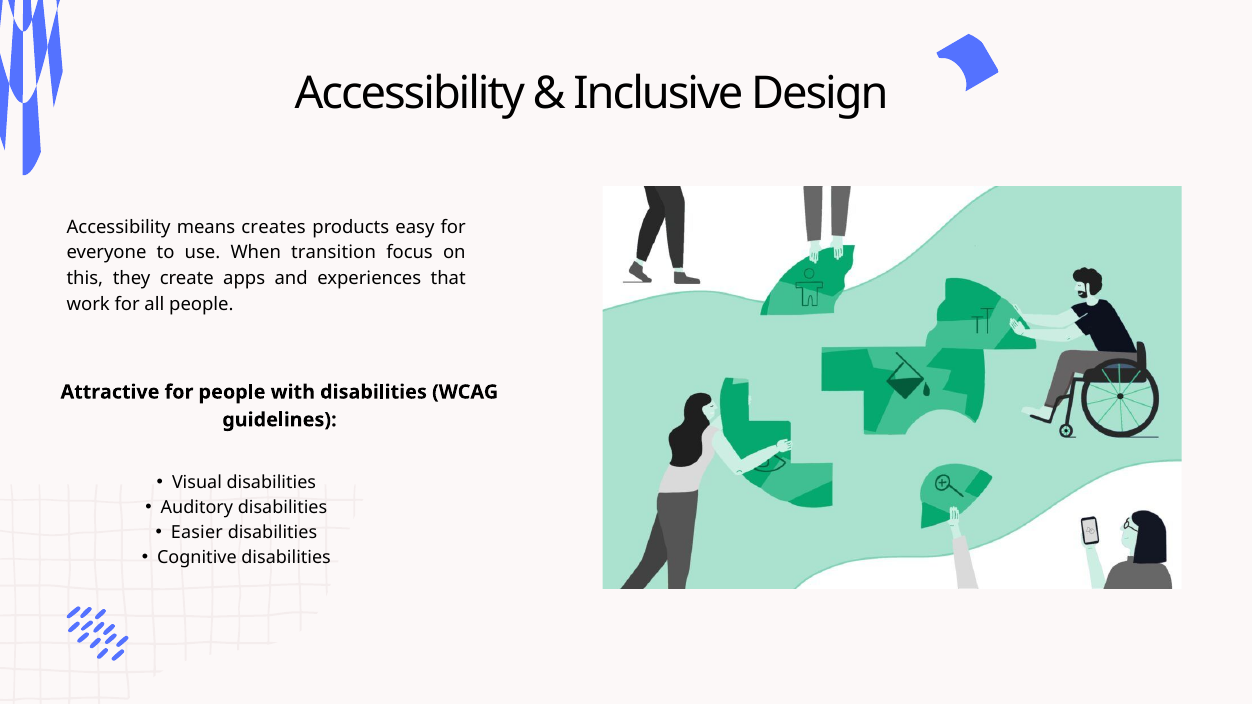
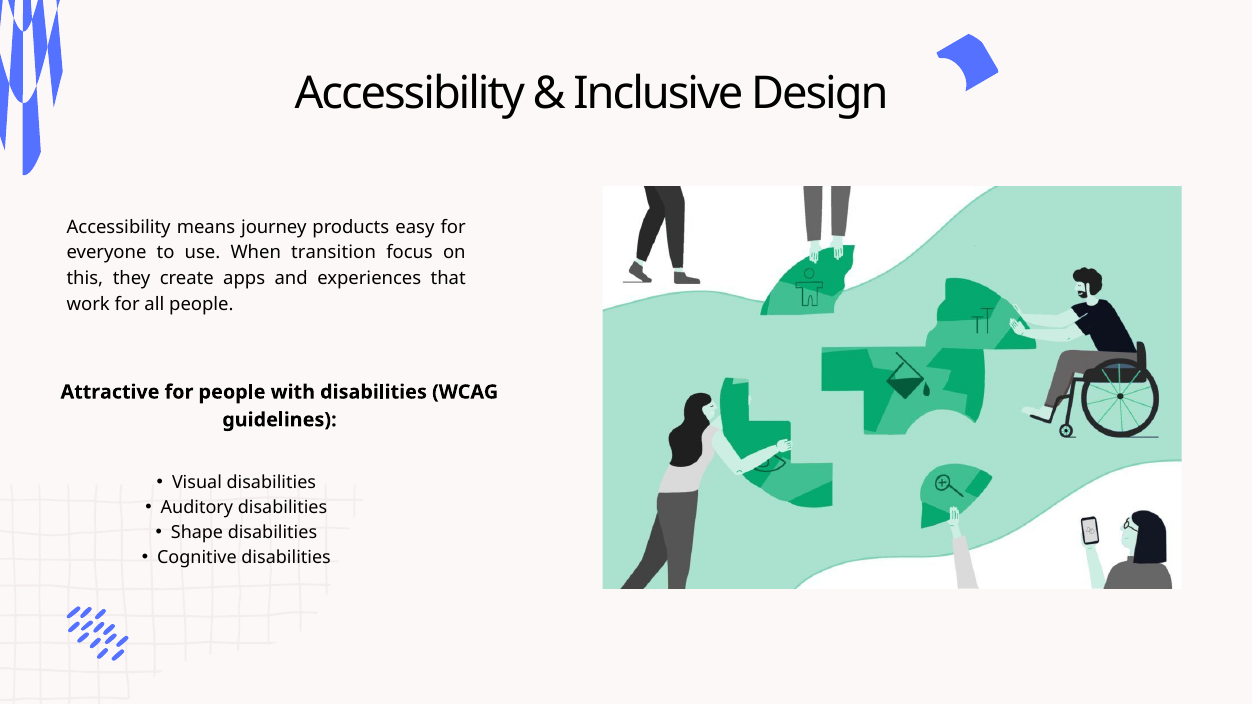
creates: creates -> journey
Easier: Easier -> Shape
